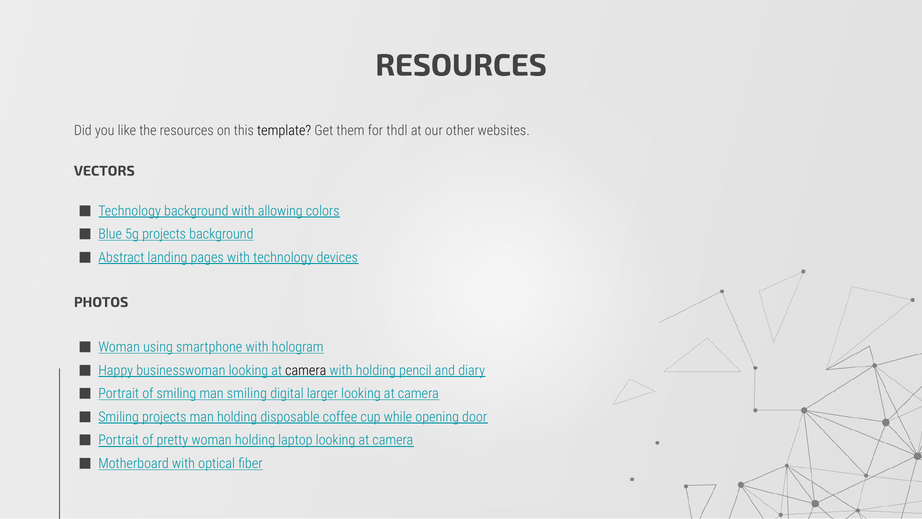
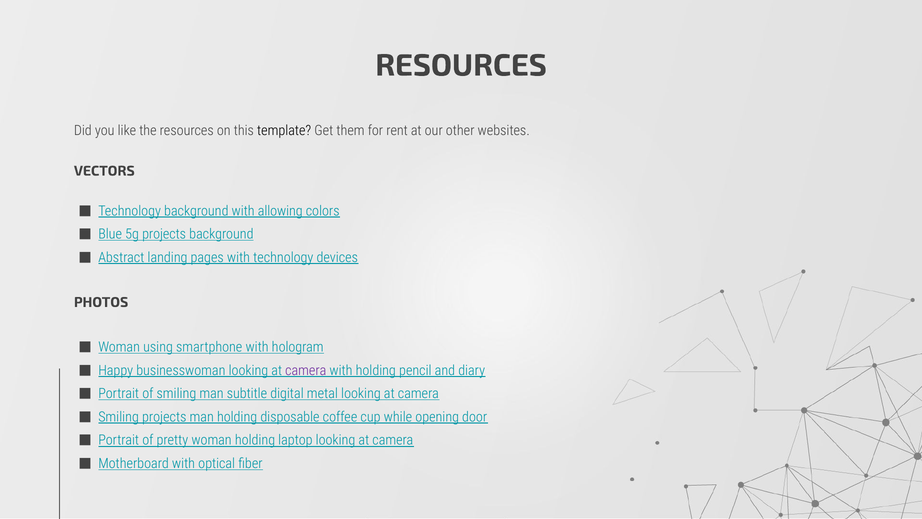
thdl: thdl -> rent
camera at (306, 370) colour: black -> purple
man smiling: smiling -> subtitle
larger: larger -> metal
